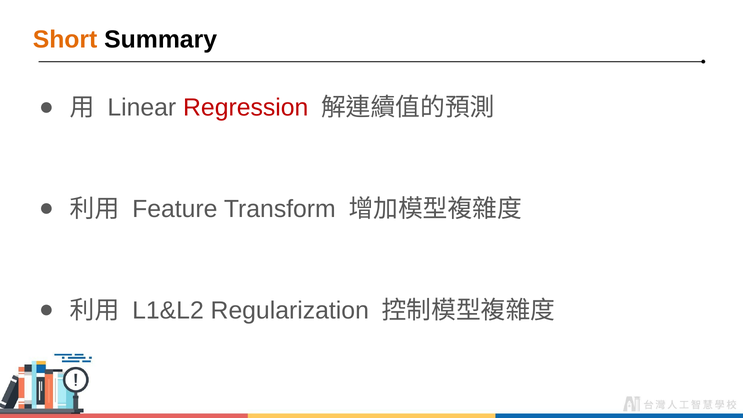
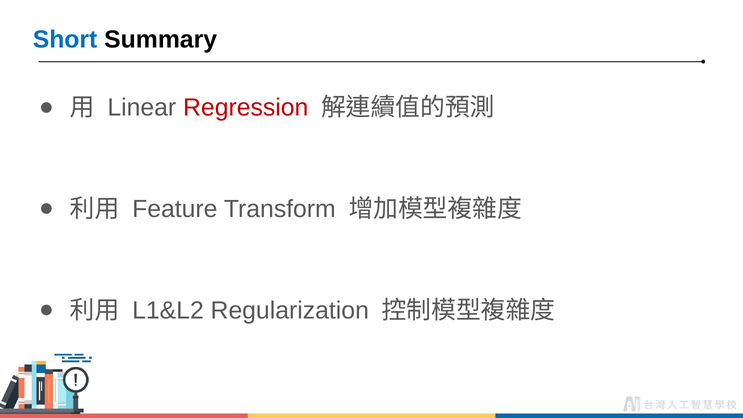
Short colour: orange -> blue
